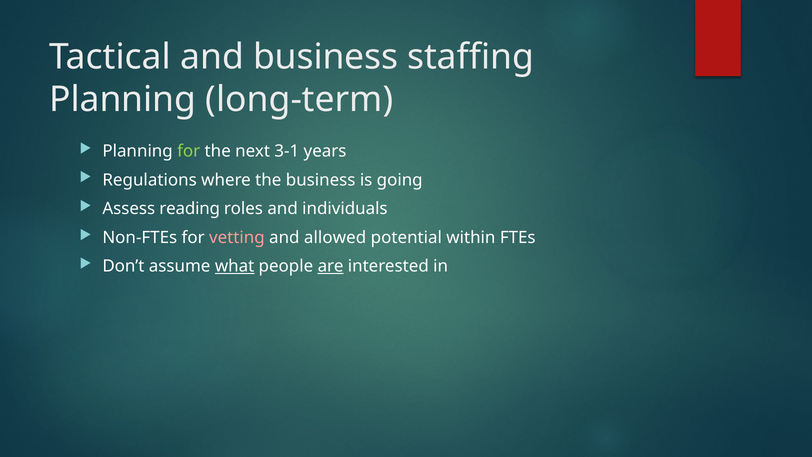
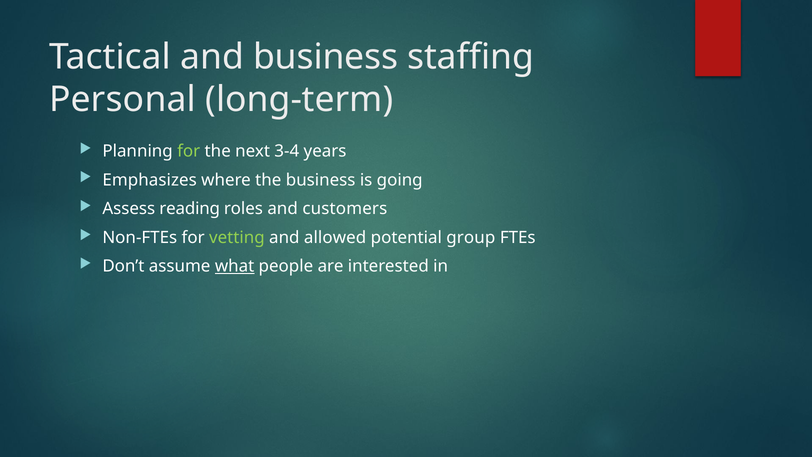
Planning at (123, 100): Planning -> Personal
3-1: 3-1 -> 3-4
Regulations: Regulations -> Emphasizes
individuals: individuals -> customers
vetting colour: pink -> light green
within: within -> group
are underline: present -> none
